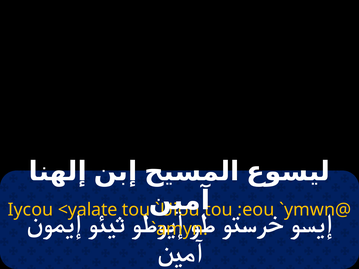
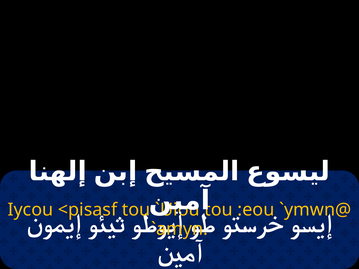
<yalate: <yalate -> <pisasf
